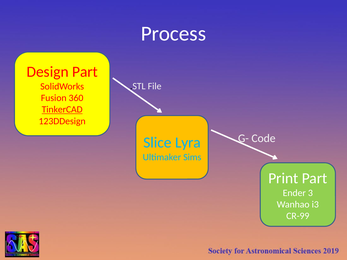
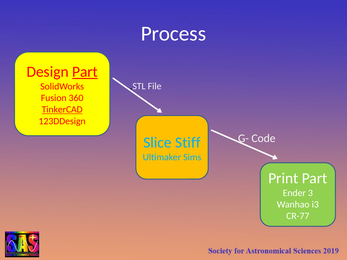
Part at (85, 72) underline: none -> present
Lyra: Lyra -> Stiff
CR-99: CR-99 -> CR-77
